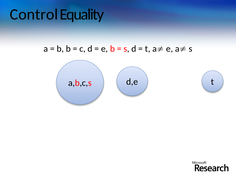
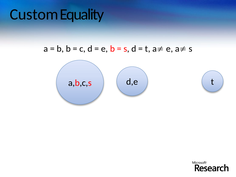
Control: Control -> Custom
